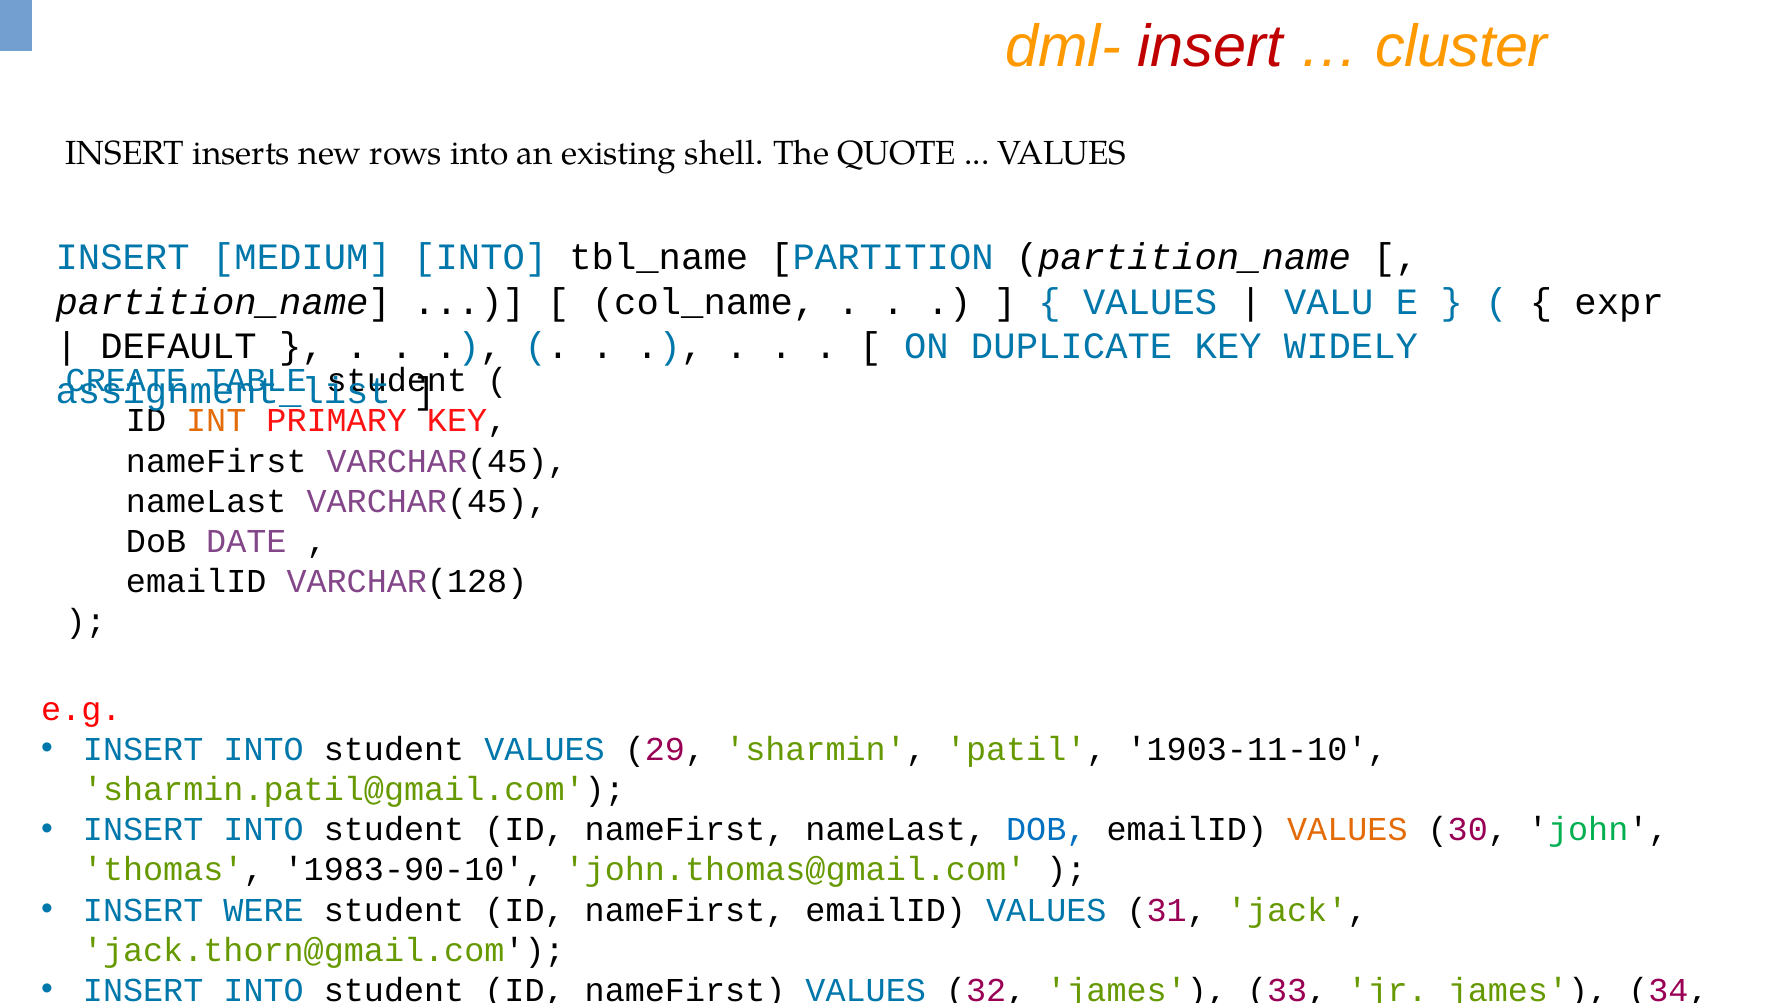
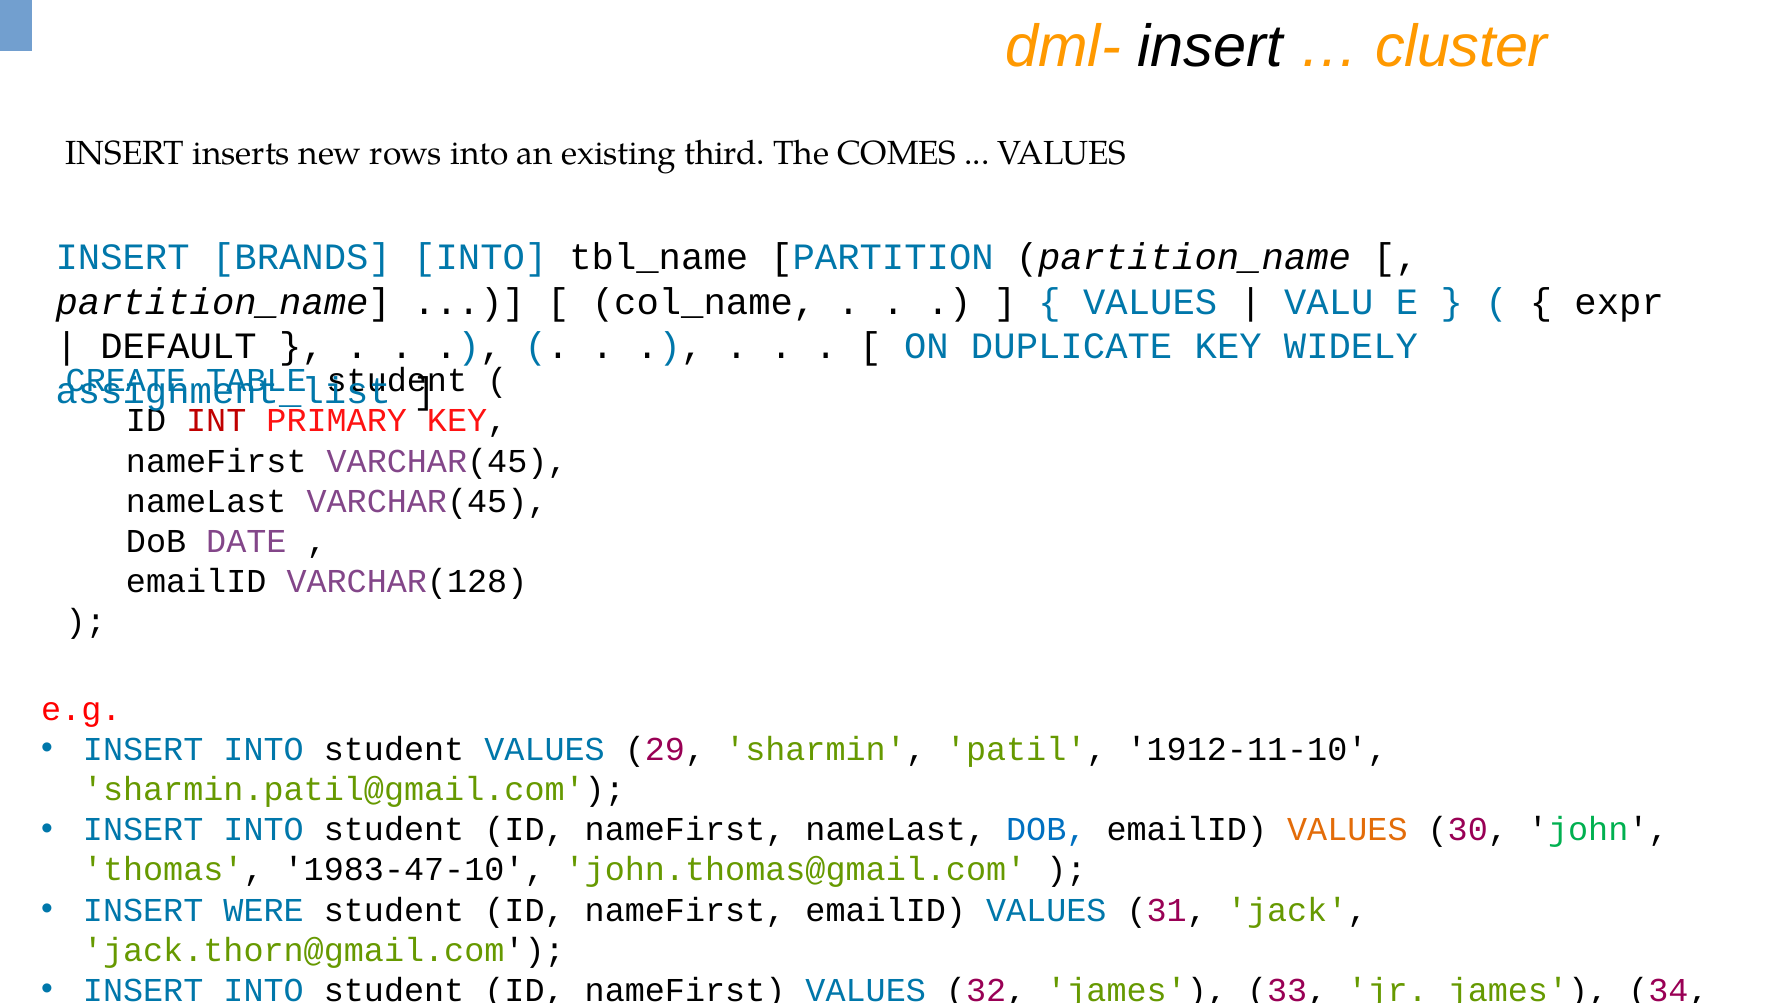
insert at (1210, 46) colour: red -> black
shell: shell -> third
QUOTE: QUOTE -> COMES
MEDIUM: MEDIUM -> BRANDS
INT colour: orange -> red
1903-11-10: 1903-11-10 -> 1912-11-10
1983-90-10: 1983-90-10 -> 1983-47-10
